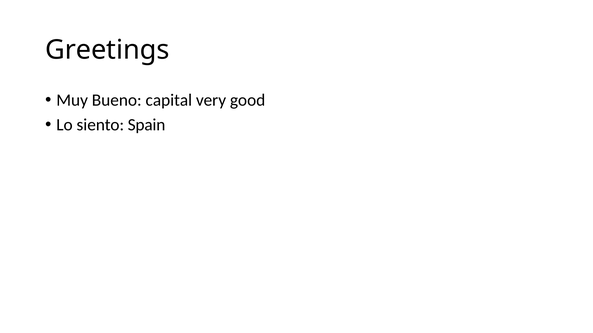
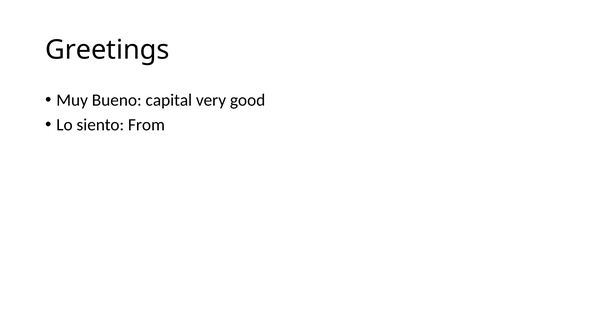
Spain: Spain -> From
